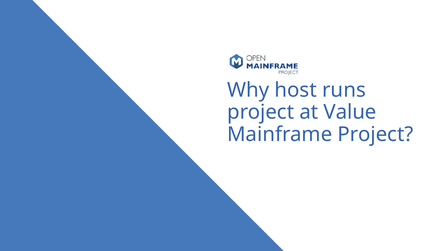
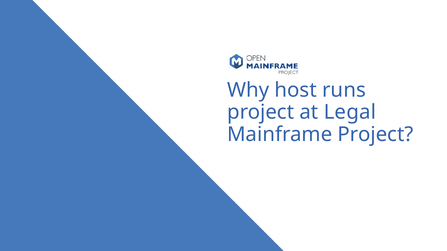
Value: Value -> Legal
